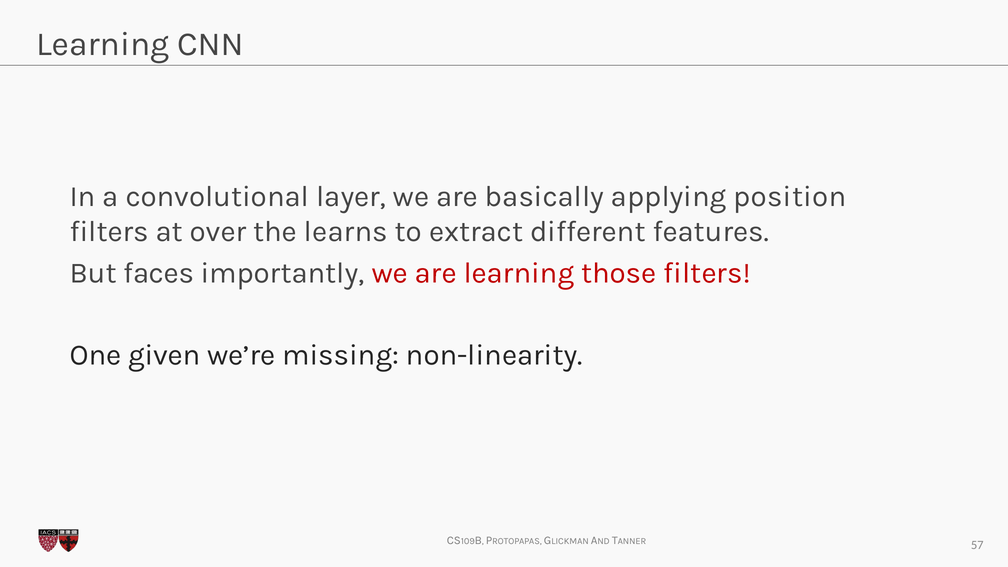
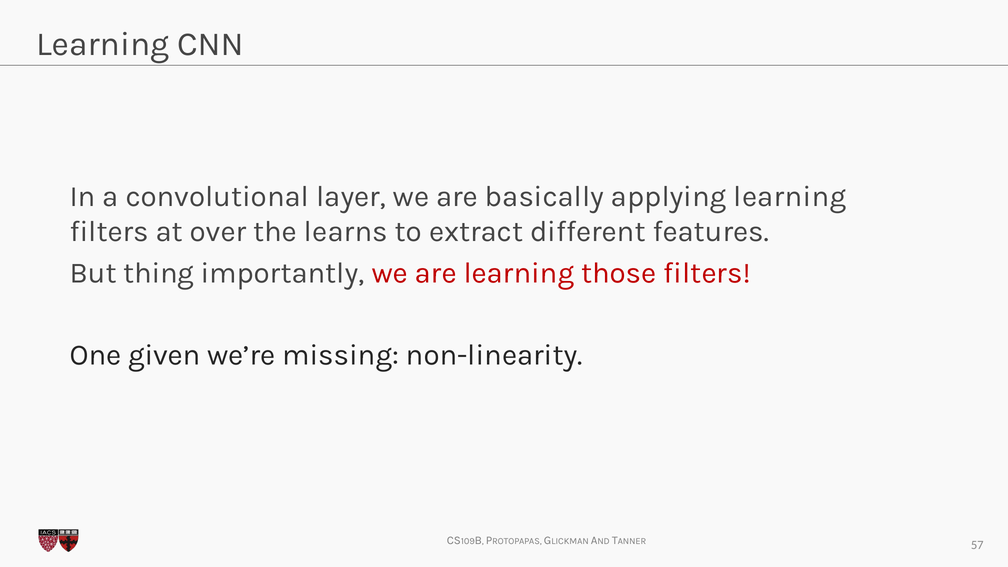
applying position: position -> learning
faces: faces -> thing
